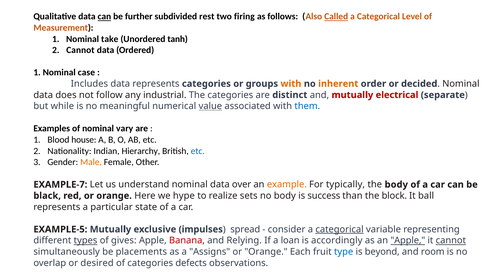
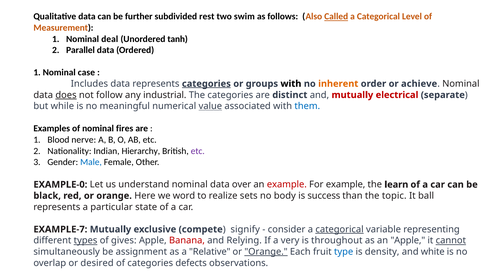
can at (104, 17) underline: present -> none
firing: firing -> swim
take: take -> deal
Cannot at (80, 50): Cannot -> Parallel
categories at (206, 84) underline: none -> present
with at (291, 84) colour: orange -> black
decided: decided -> achieve
does underline: none -> present
vary: vary -> fires
house: house -> nerve
etc at (198, 151) colour: blue -> purple
Male colour: orange -> blue
EXAMPLE-7: EXAMPLE-7 -> EXAMPLE-0
example at (287, 185) colour: orange -> red
For typically: typically -> example
the body: body -> learn
hype: hype -> word
block: block -> topic
EXAMPLE-5: EXAMPLE-5 -> EXAMPLE-7
impulses: impulses -> compete
spread: spread -> signify
loan: loan -> very
accordingly: accordingly -> throughout
Apple at (408, 241) underline: present -> none
placements: placements -> assignment
Assigns: Assigns -> Relative
Orange at (266, 252) underline: none -> present
beyond: beyond -> density
room: room -> white
